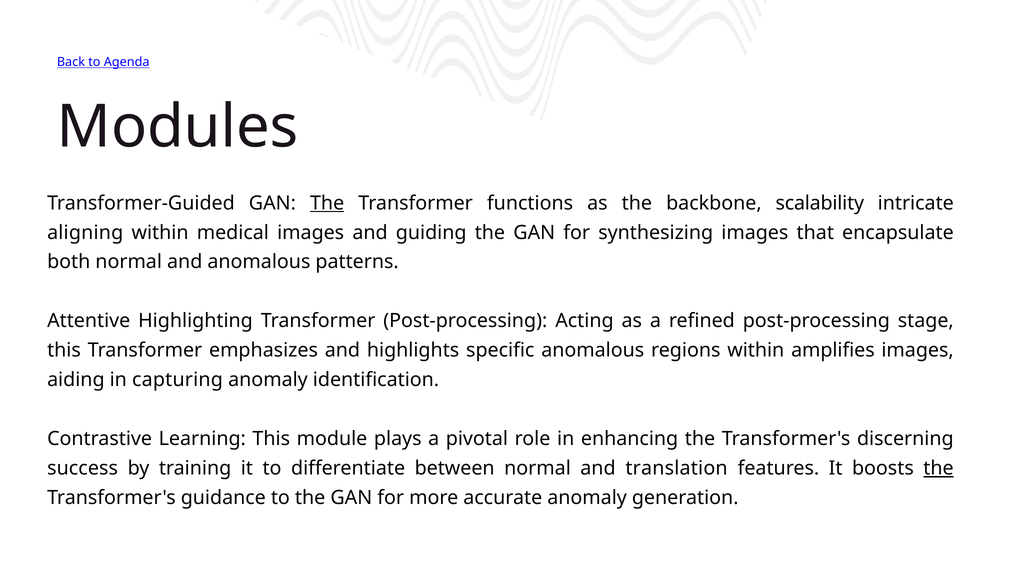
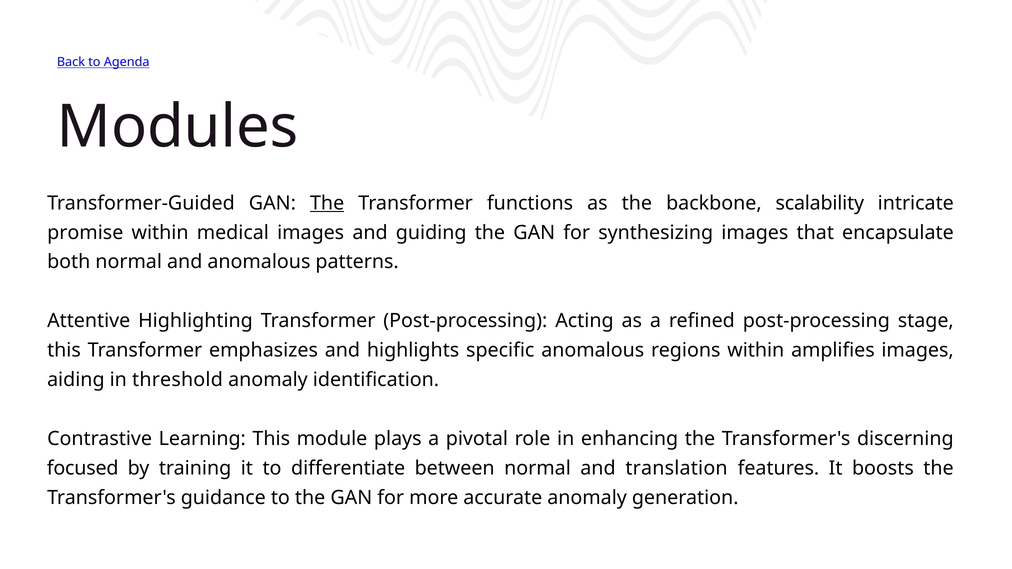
aligning: aligning -> promise
capturing: capturing -> threshold
success: success -> focused
the at (938, 468) underline: present -> none
